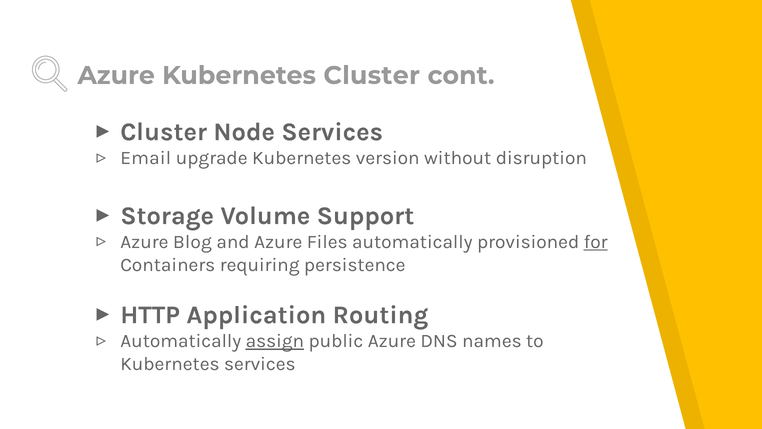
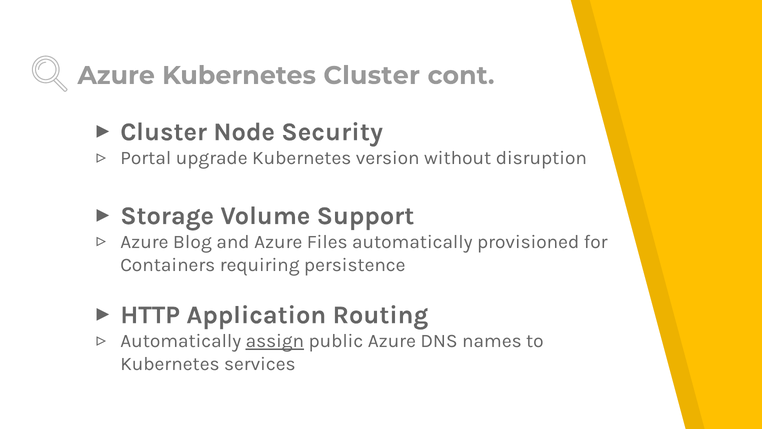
Node Services: Services -> Security
Email: Email -> Portal
for underline: present -> none
